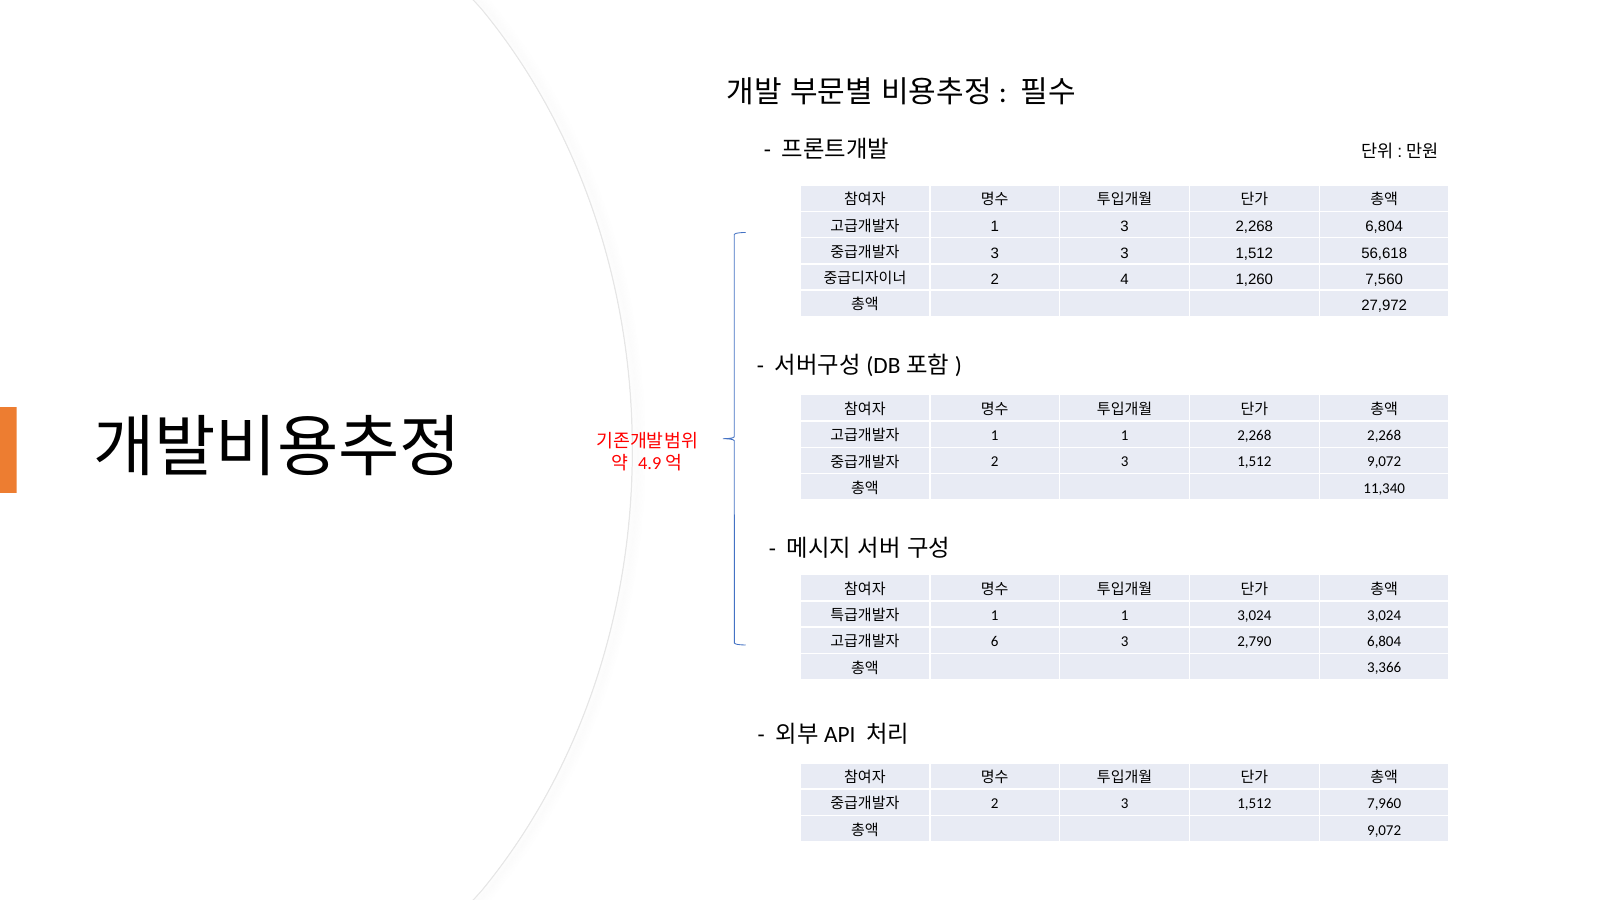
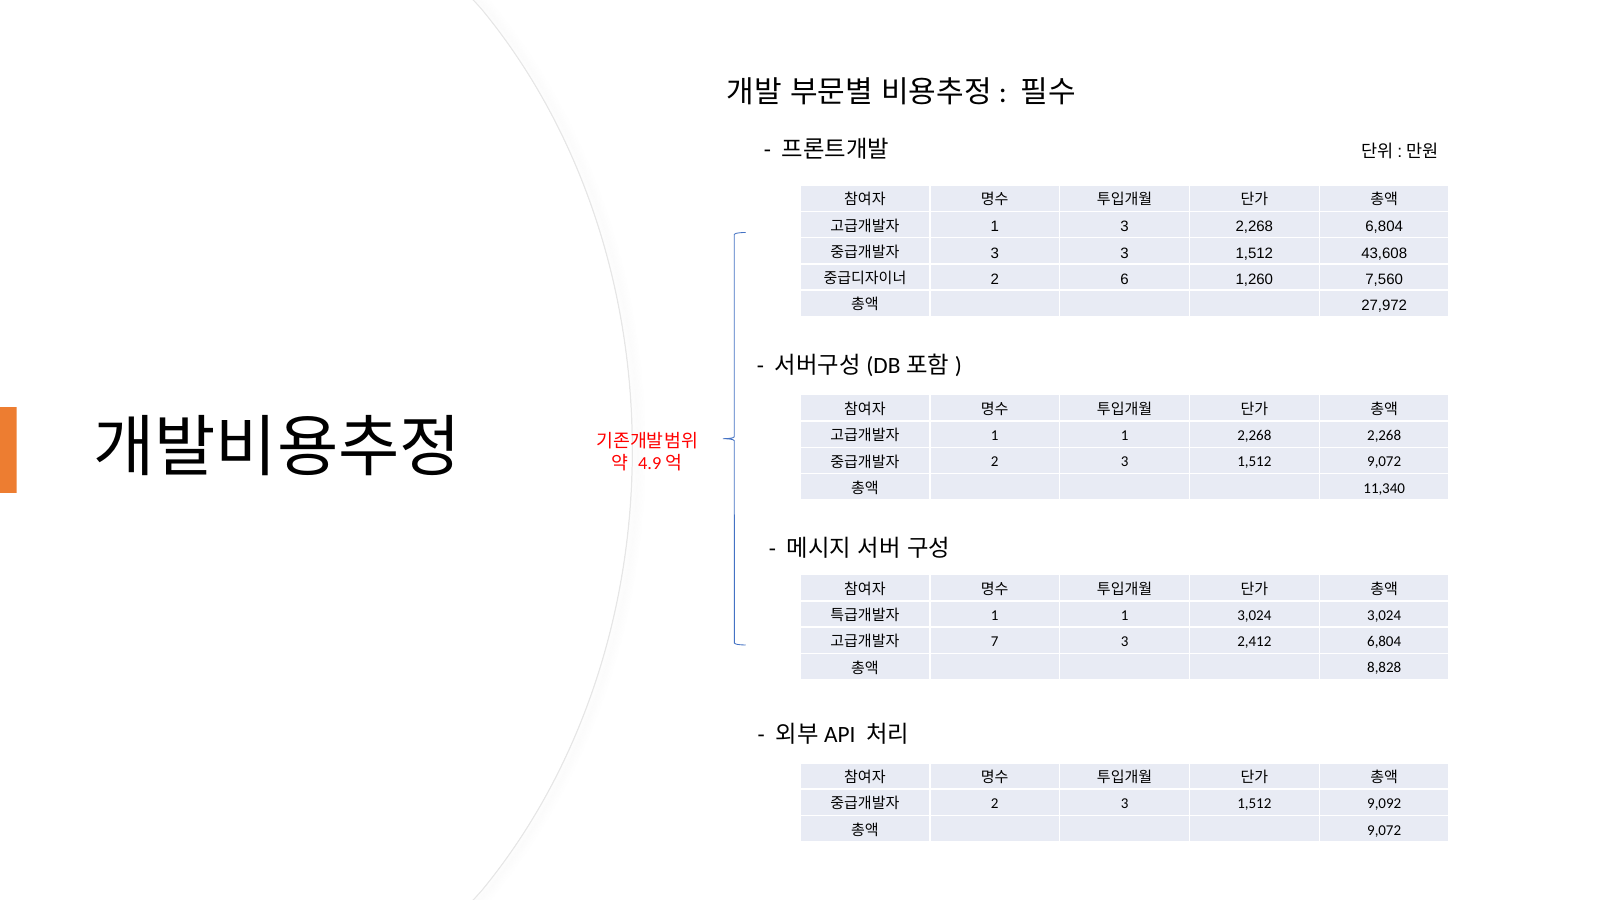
56,618: 56,618 -> 43,608
4: 4 -> 6
6: 6 -> 7
2,790: 2,790 -> 2,412
3,366: 3,366 -> 8,828
7,960: 7,960 -> 9,092
